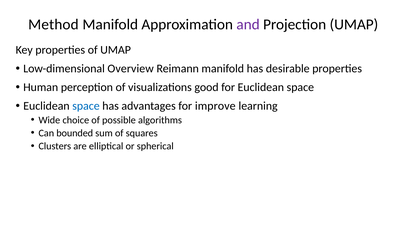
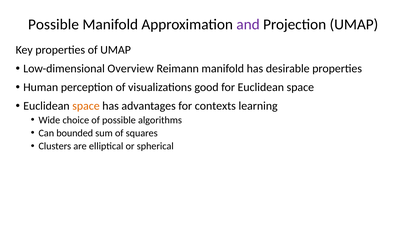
Method at (53, 25): Method -> Possible
space at (86, 106) colour: blue -> orange
improve: improve -> contexts
